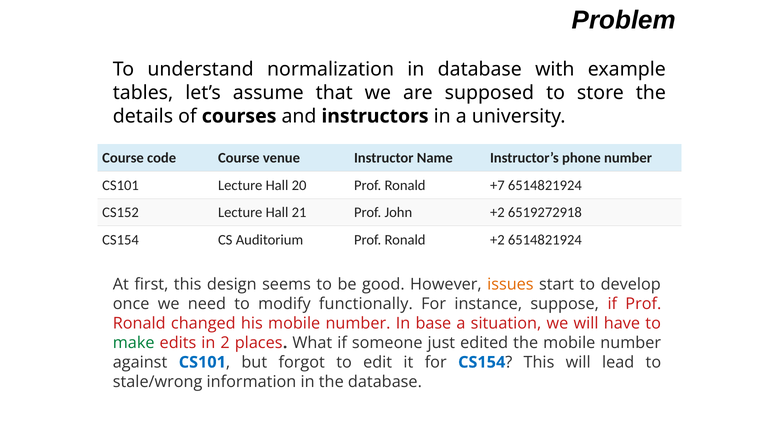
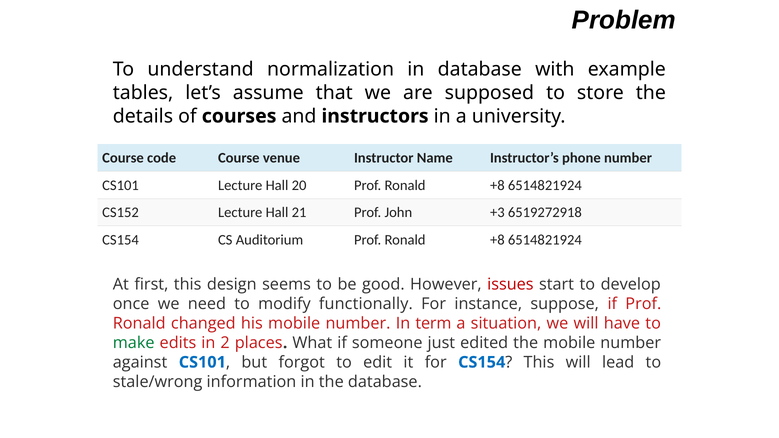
20 Prof Ronald +7: +7 -> +8
John +2: +2 -> +3
Auditorium Prof Ronald +2: +2 -> +8
issues colour: orange -> red
base: base -> term
